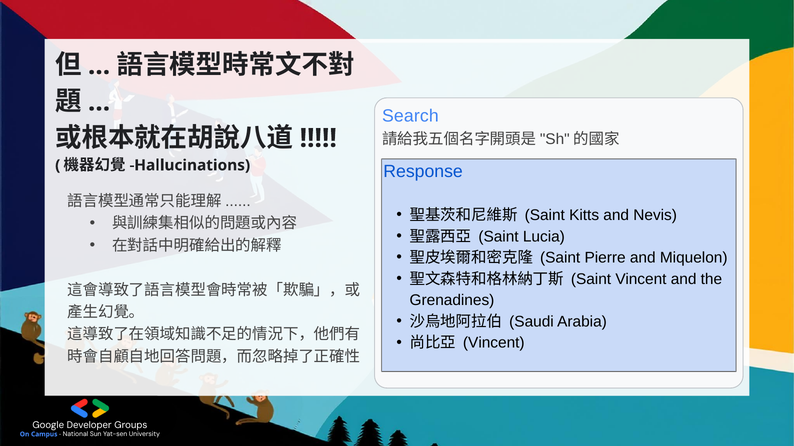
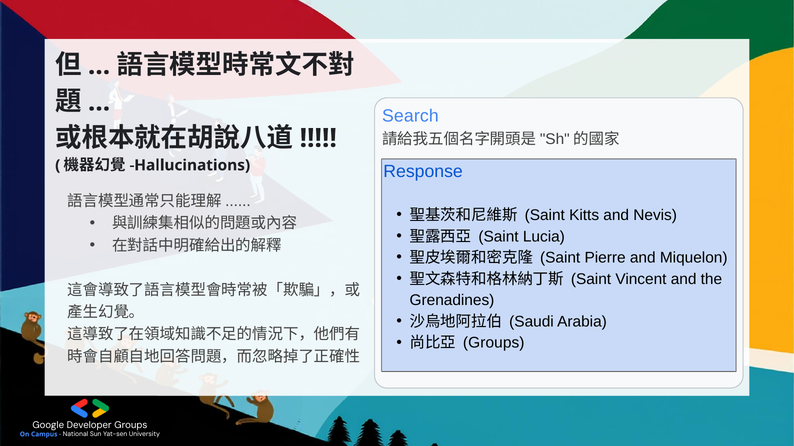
Vincent at (494, 343): Vincent -> Groups
